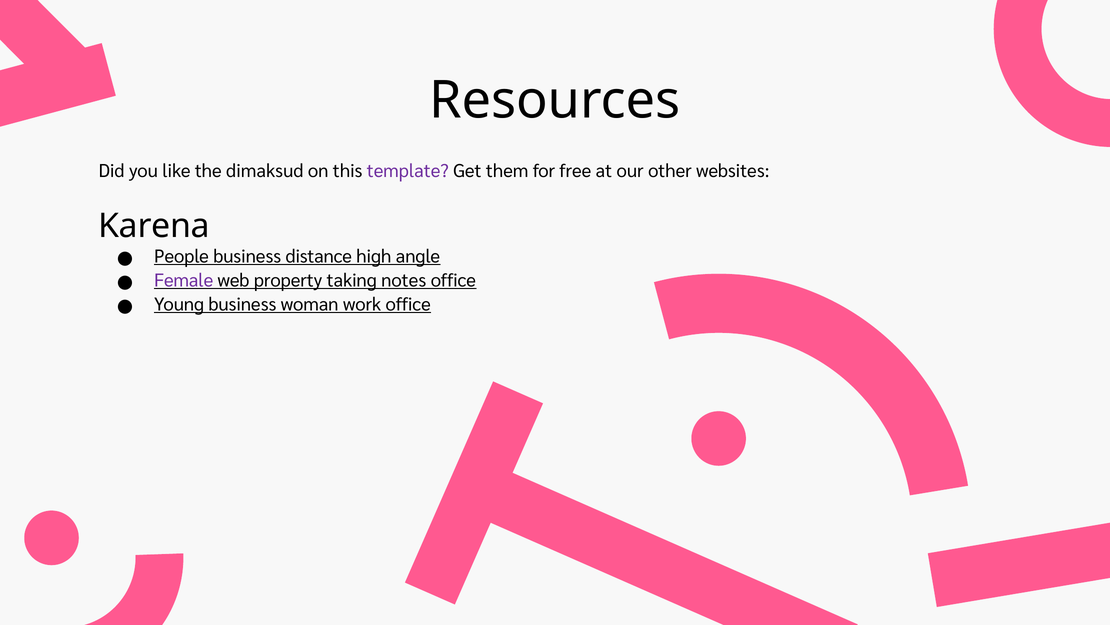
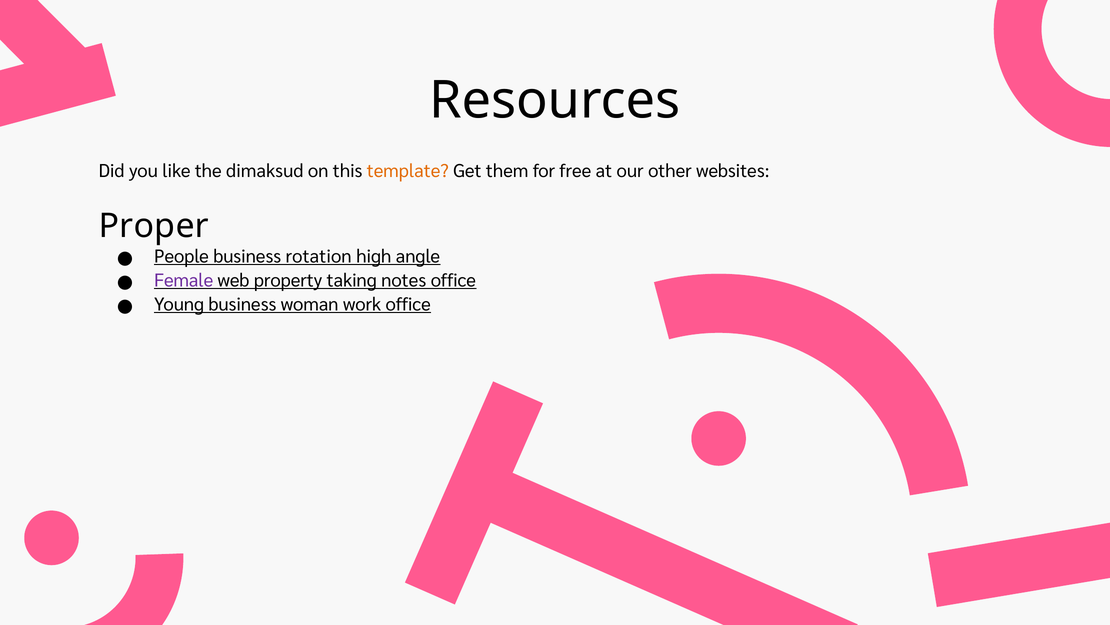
template colour: purple -> orange
Karena: Karena -> Proper
distance: distance -> rotation
